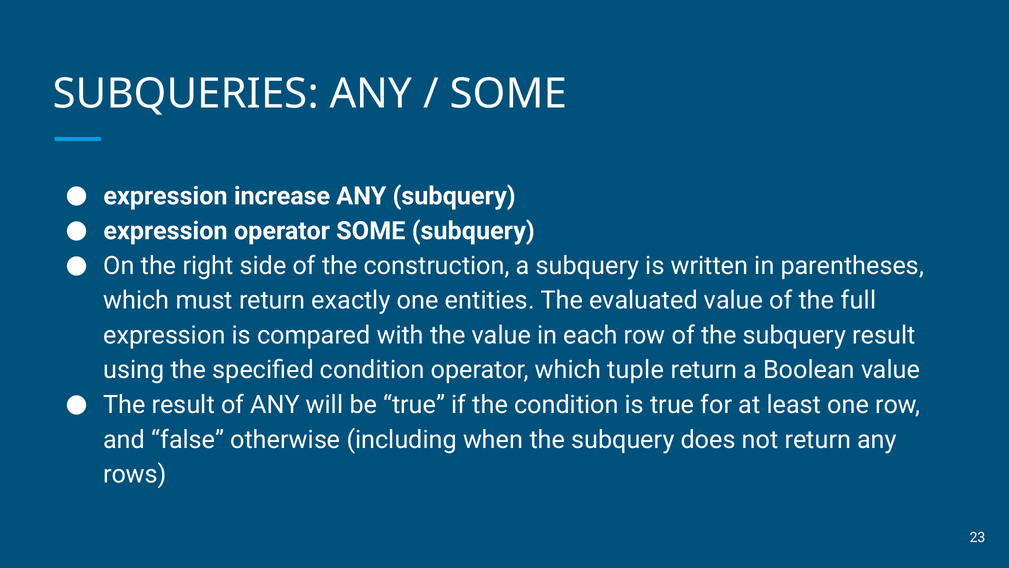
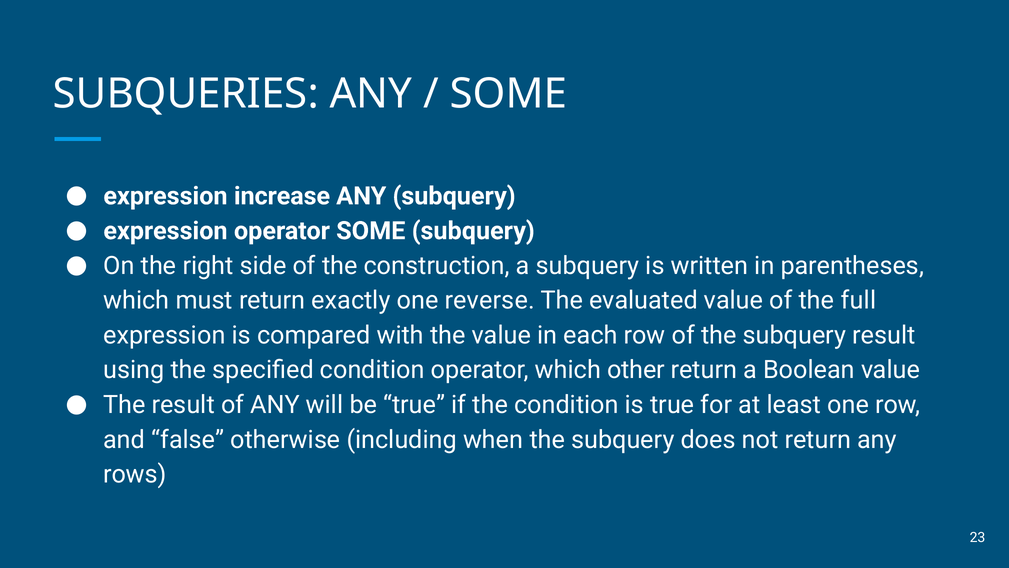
entities: entities -> reverse
tuple: tuple -> other
